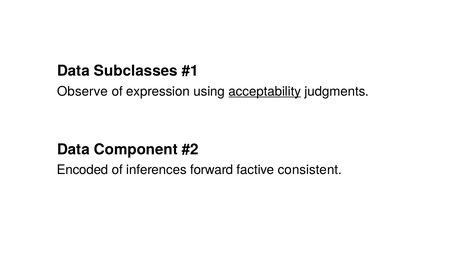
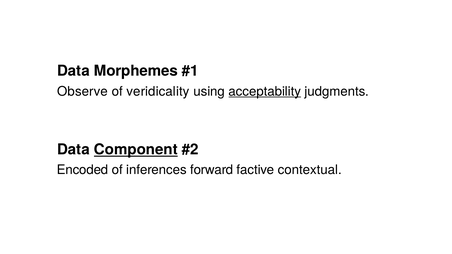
Subclasses: Subclasses -> Morphemes
expression: expression -> veridicality
Component underline: none -> present
consistent: consistent -> contextual
